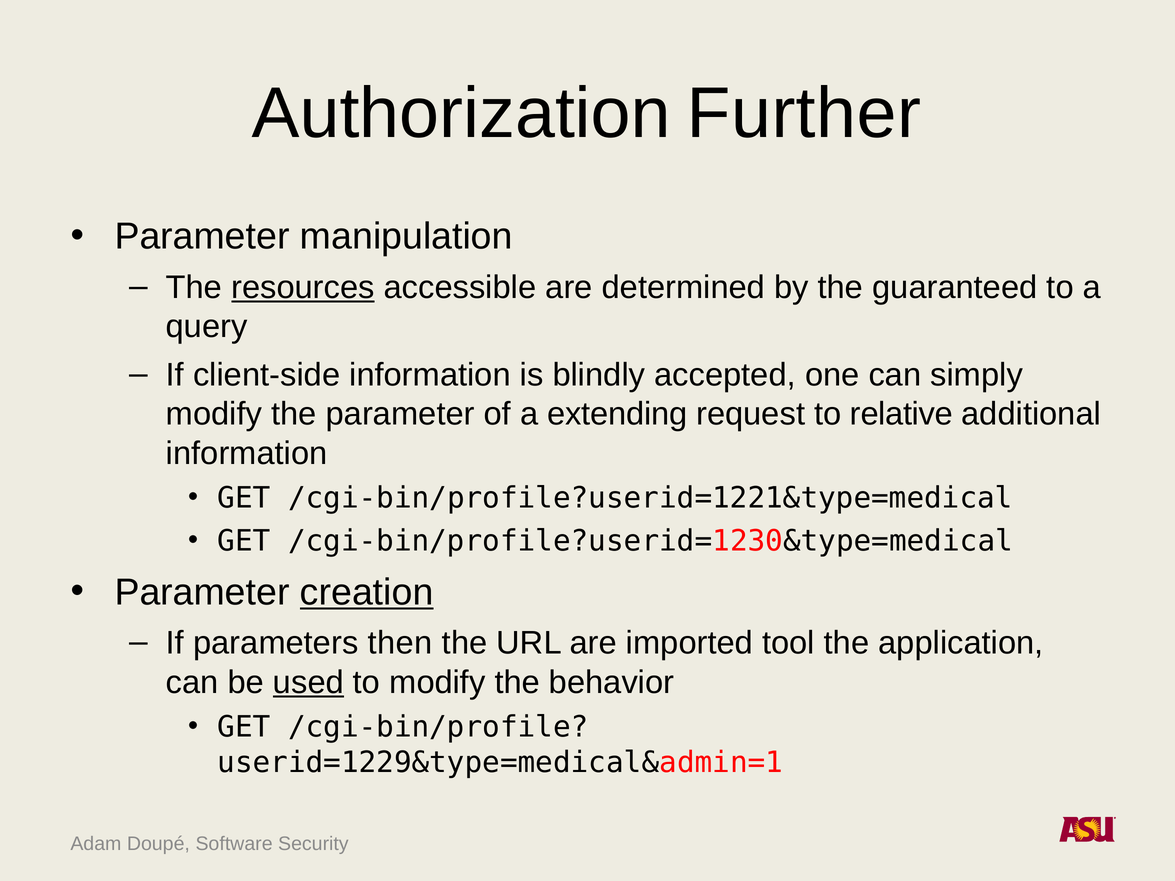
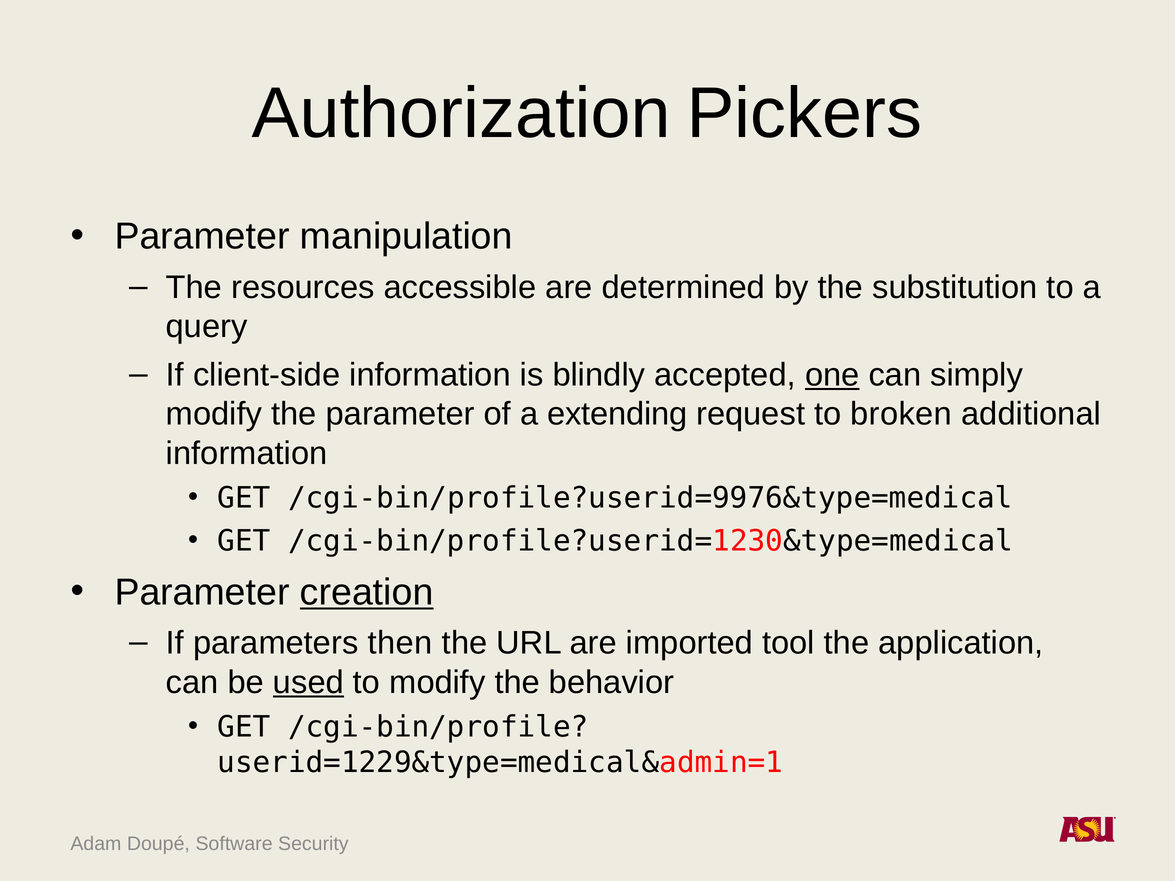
Further: Further -> Pickers
resources underline: present -> none
guaranteed: guaranteed -> substitution
one underline: none -> present
relative: relative -> broken
/cgi-bin/profile?userid=1221&type=medical: /cgi-bin/profile?userid=1221&type=medical -> /cgi-bin/profile?userid=9976&type=medical
